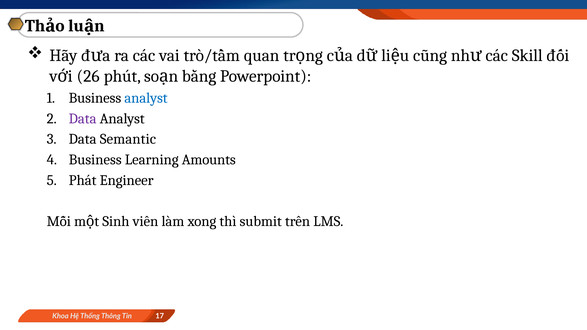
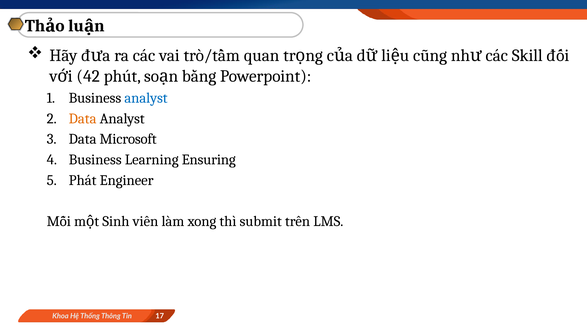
26: 26 -> 42
Data at (83, 119) colour: purple -> orange
Semantic: Semantic -> Microsoft
Amounts: Amounts -> Ensuring
